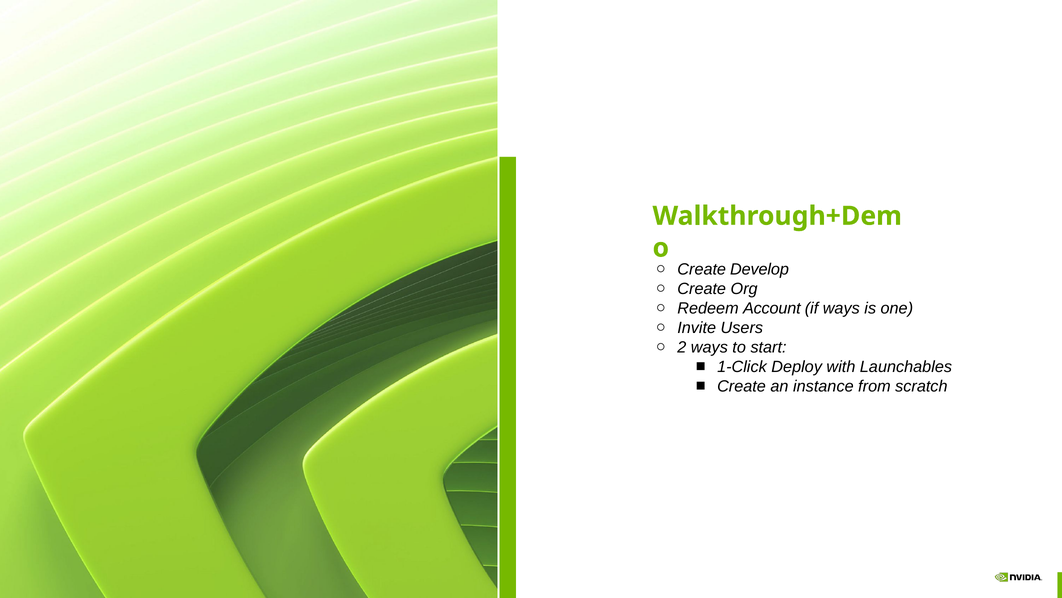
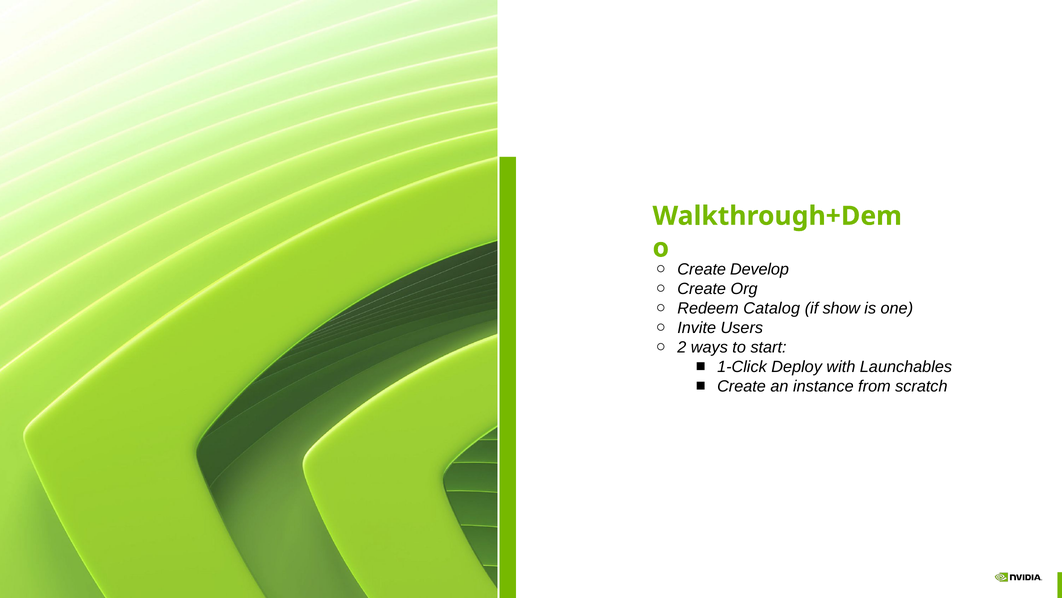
Account: Account -> Catalog
if ways: ways -> show
